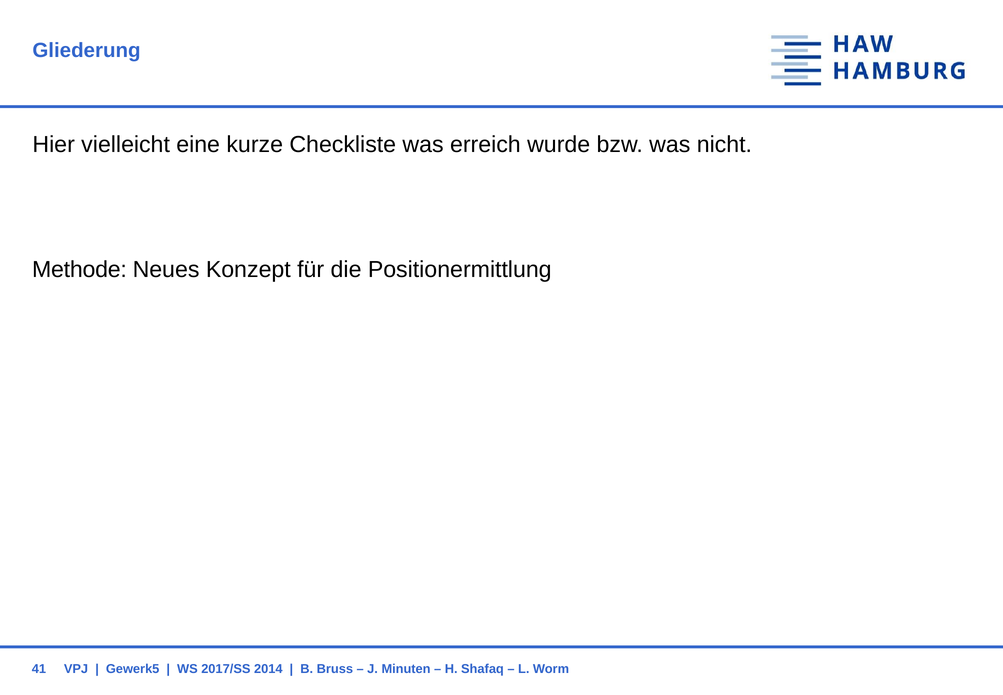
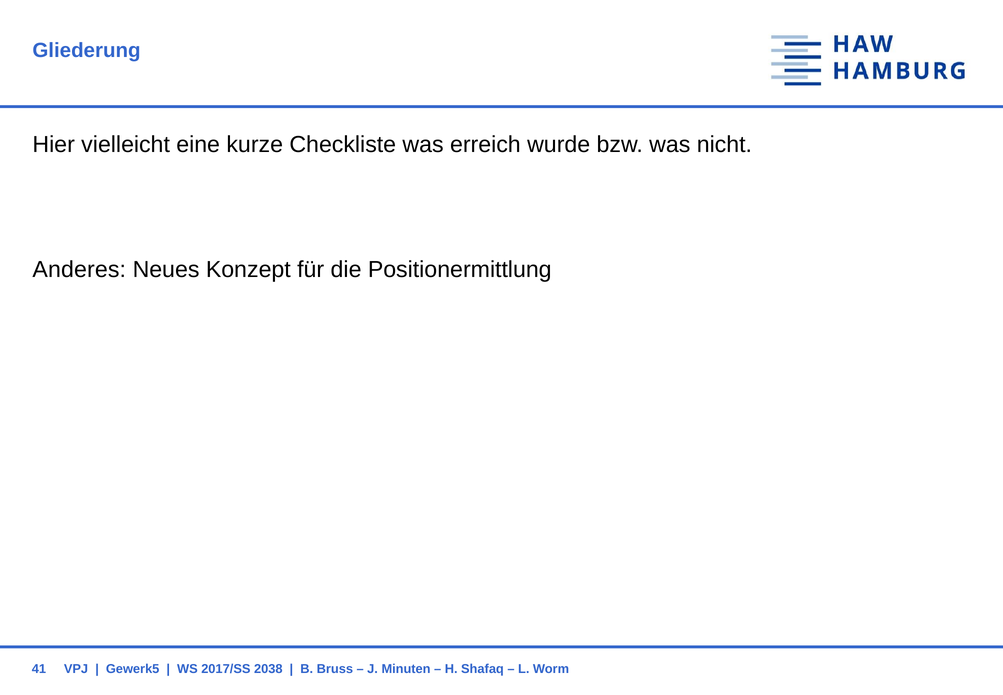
Methode: Methode -> Anderes
2014: 2014 -> 2038
